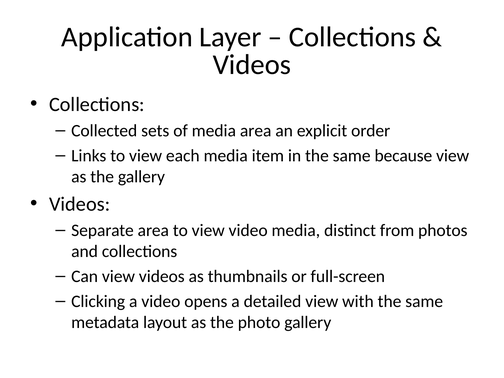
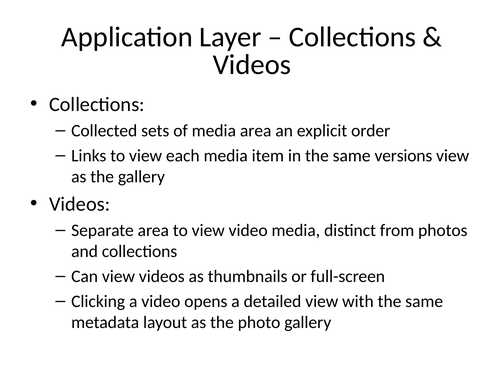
because: because -> versions
